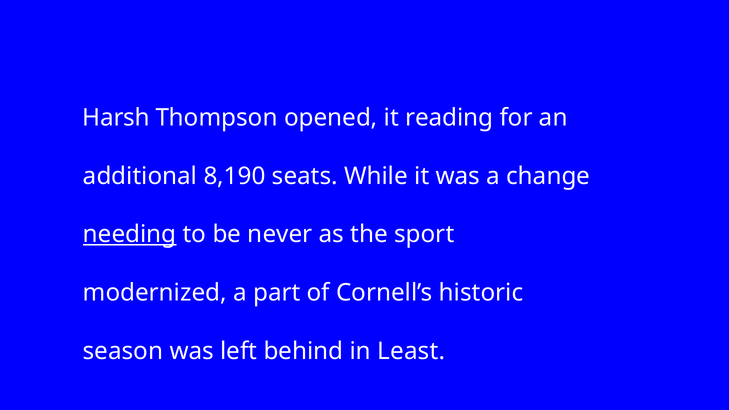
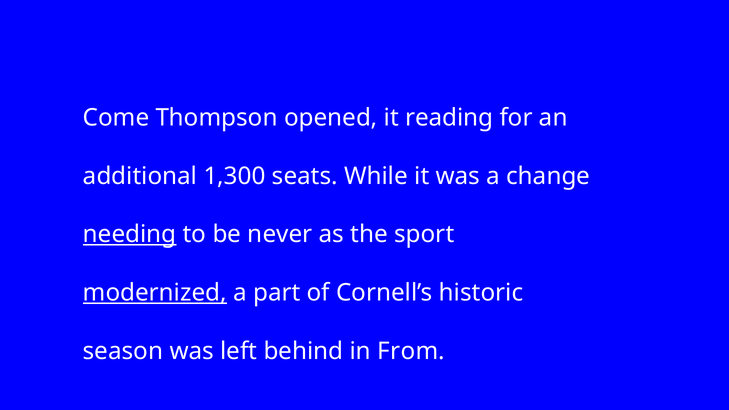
Harsh: Harsh -> Come
8,190: 8,190 -> 1,300
modernized underline: none -> present
Least: Least -> From
